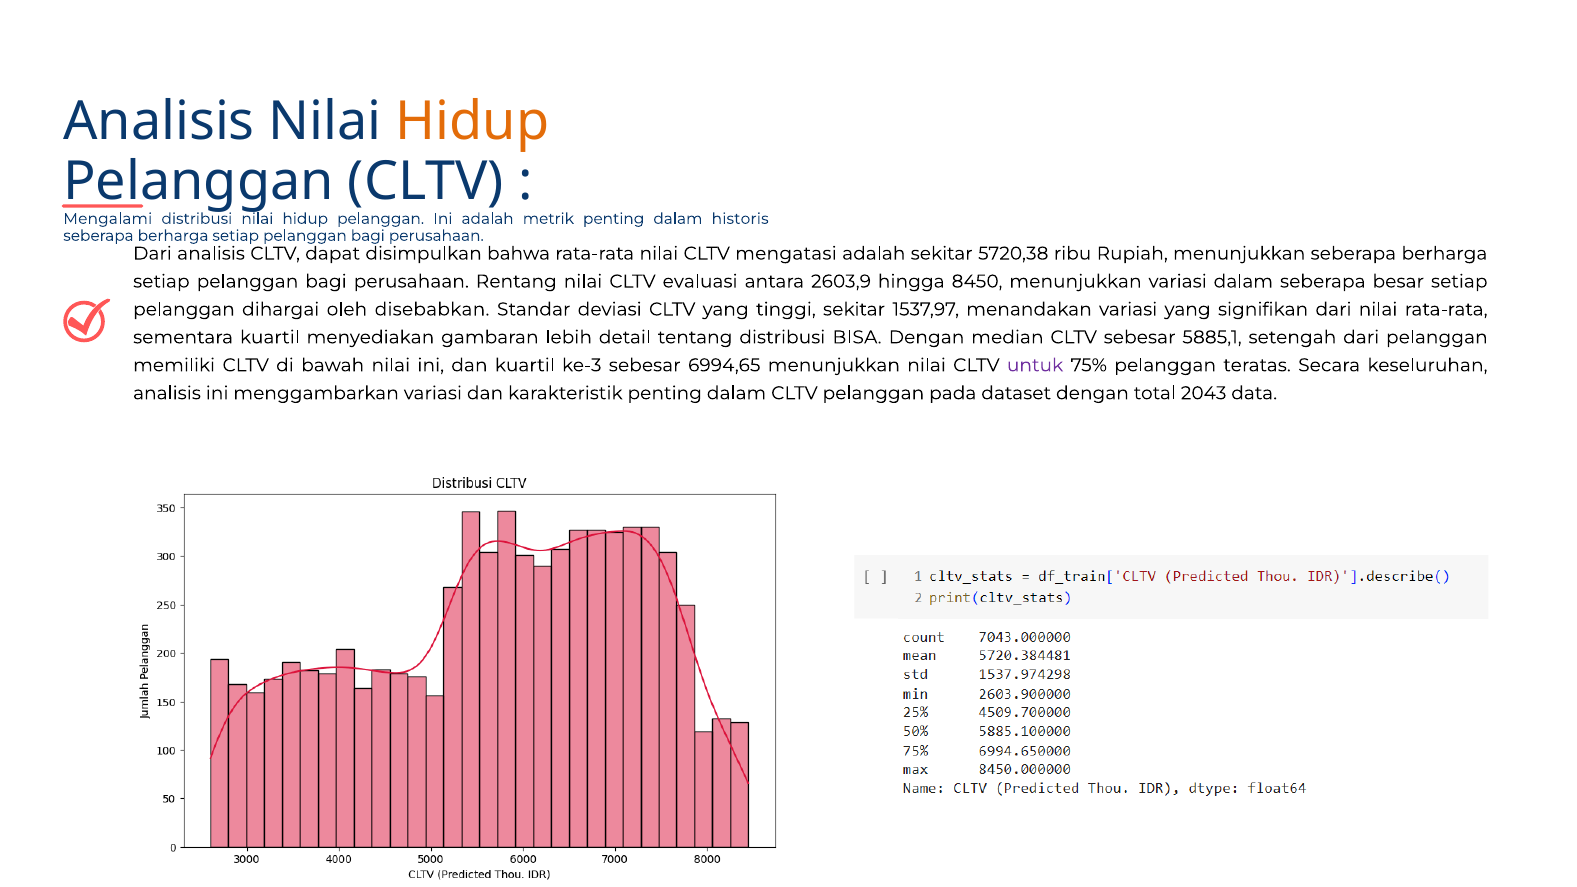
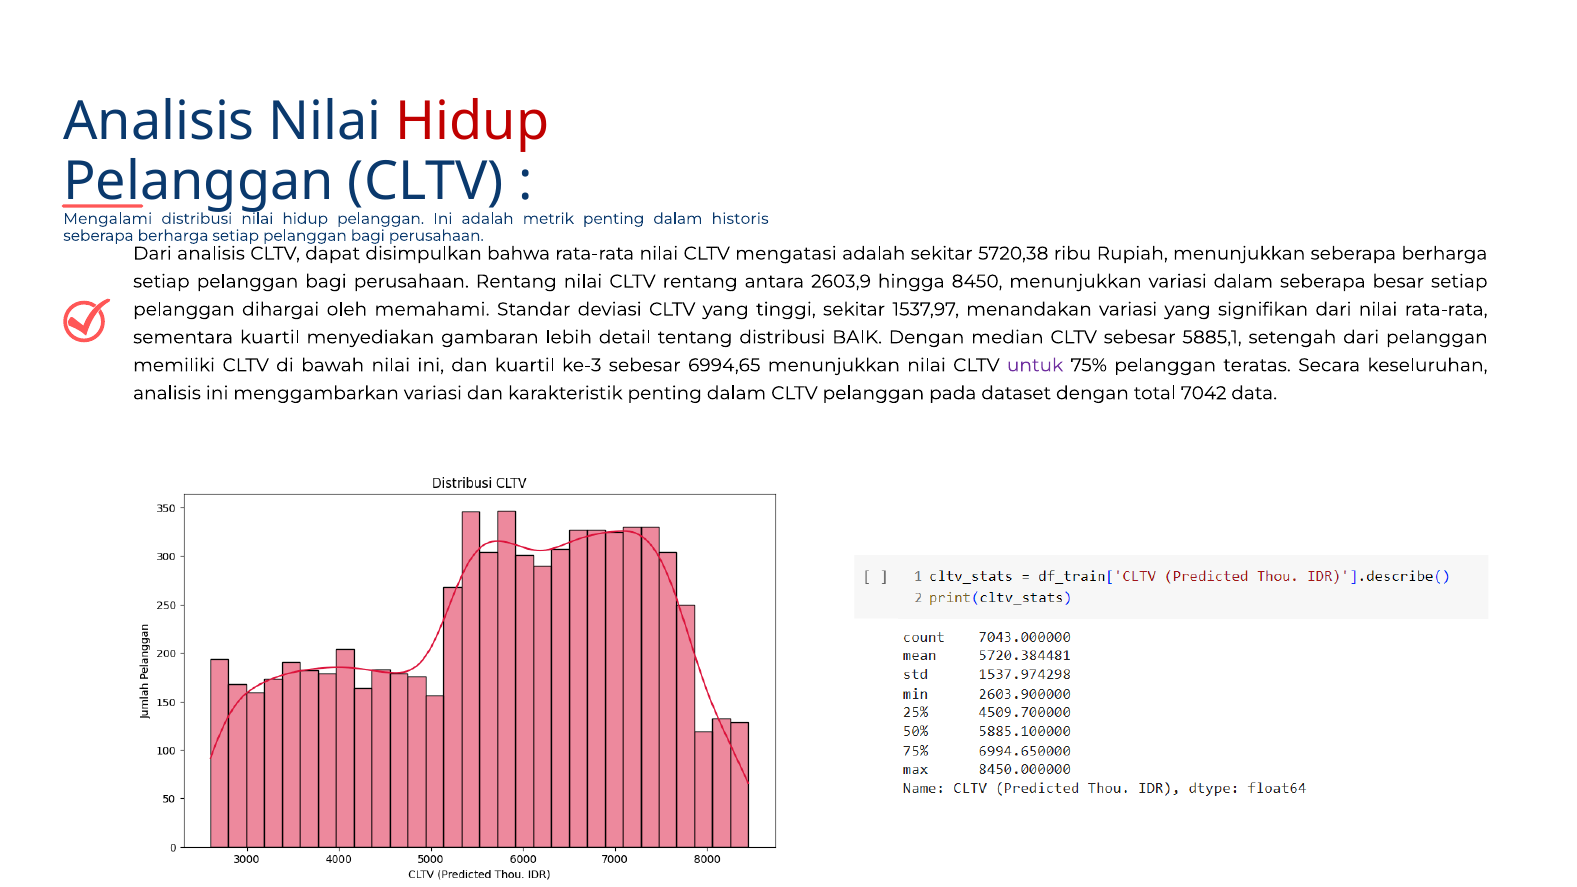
Hidup at (473, 122) colour: orange -> red
CLTV evaluasi: evaluasi -> rentang
disebabkan: disebabkan -> memahami
BISA: BISA -> BAIK
2043: 2043 -> 7042
